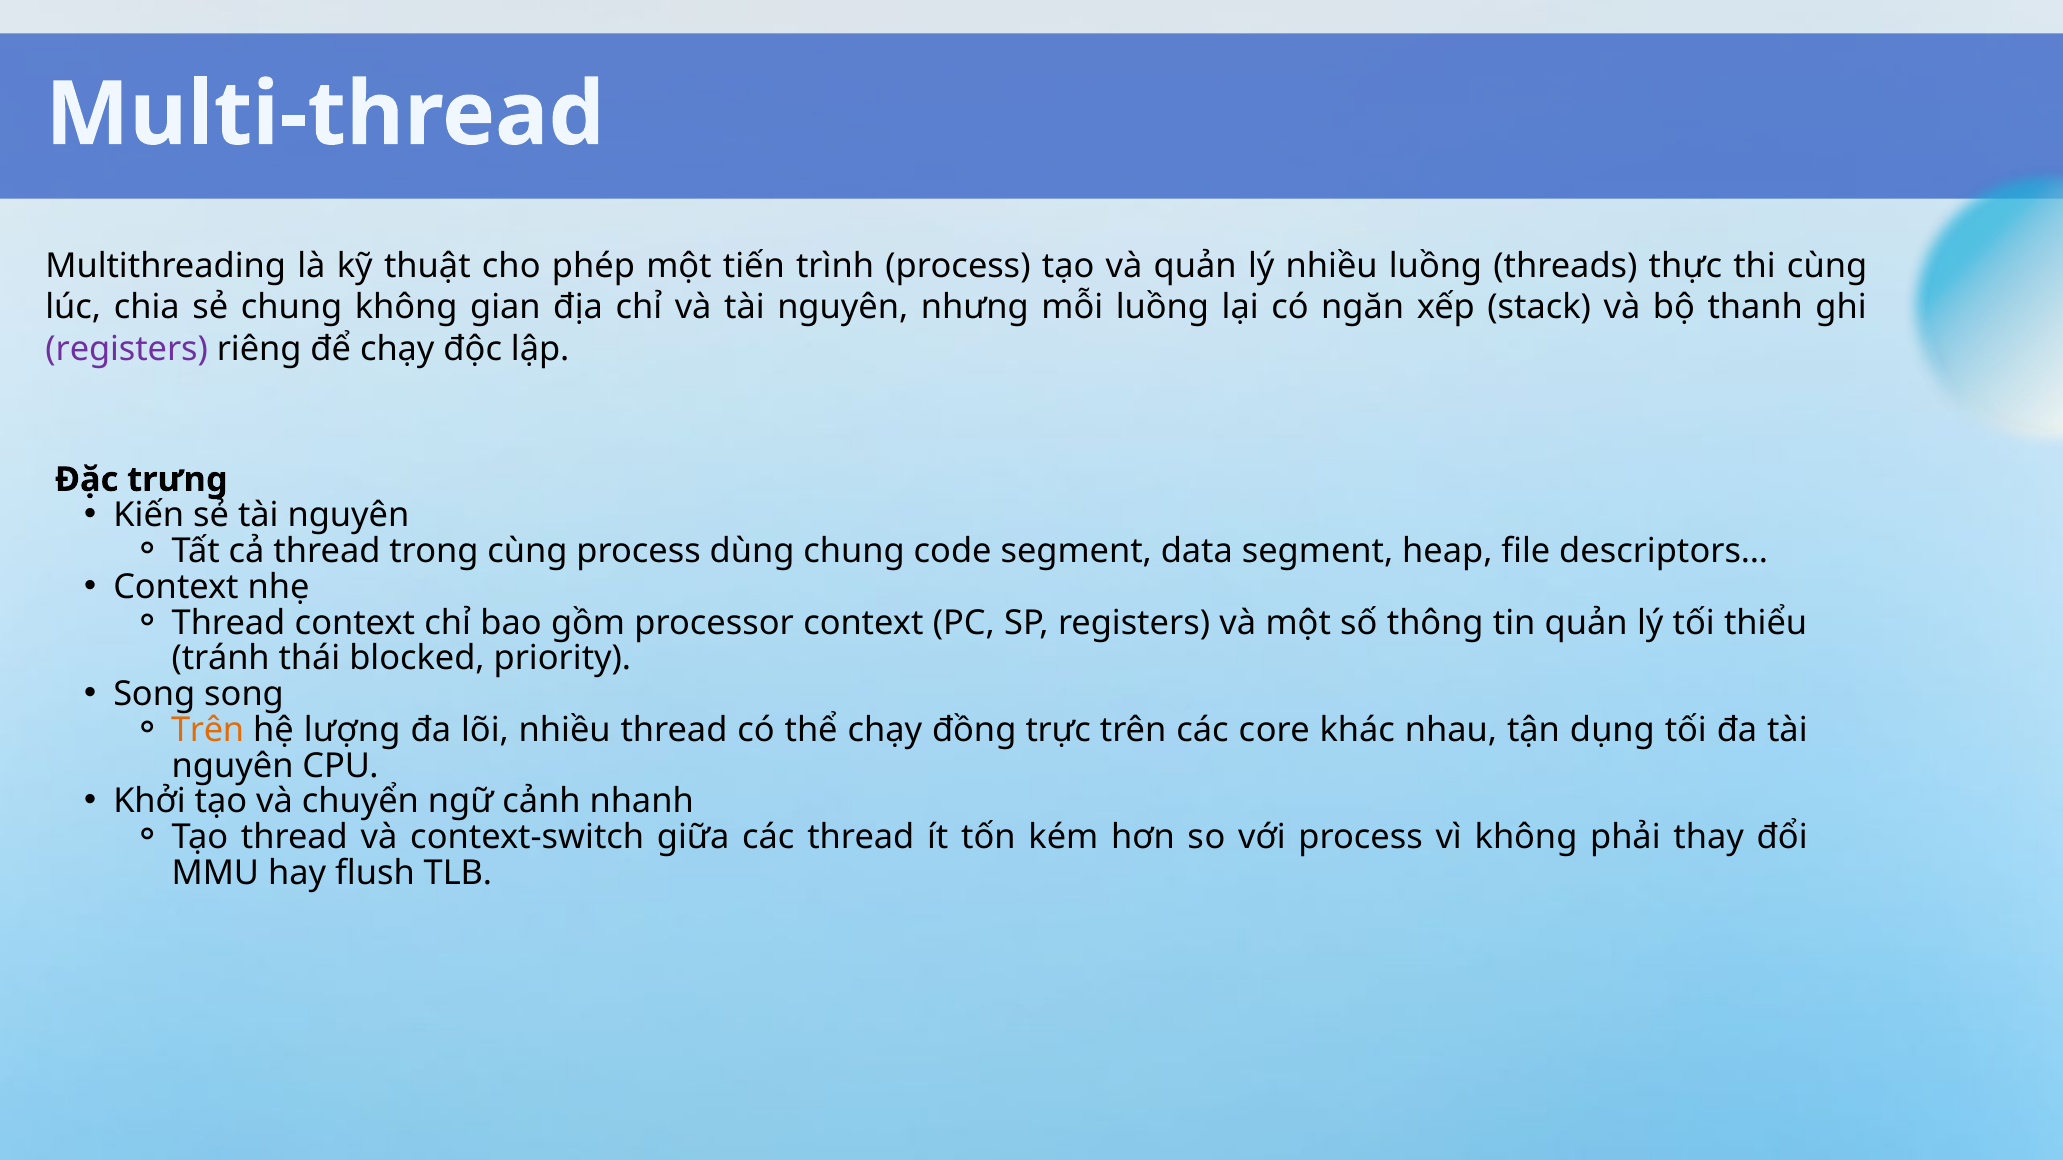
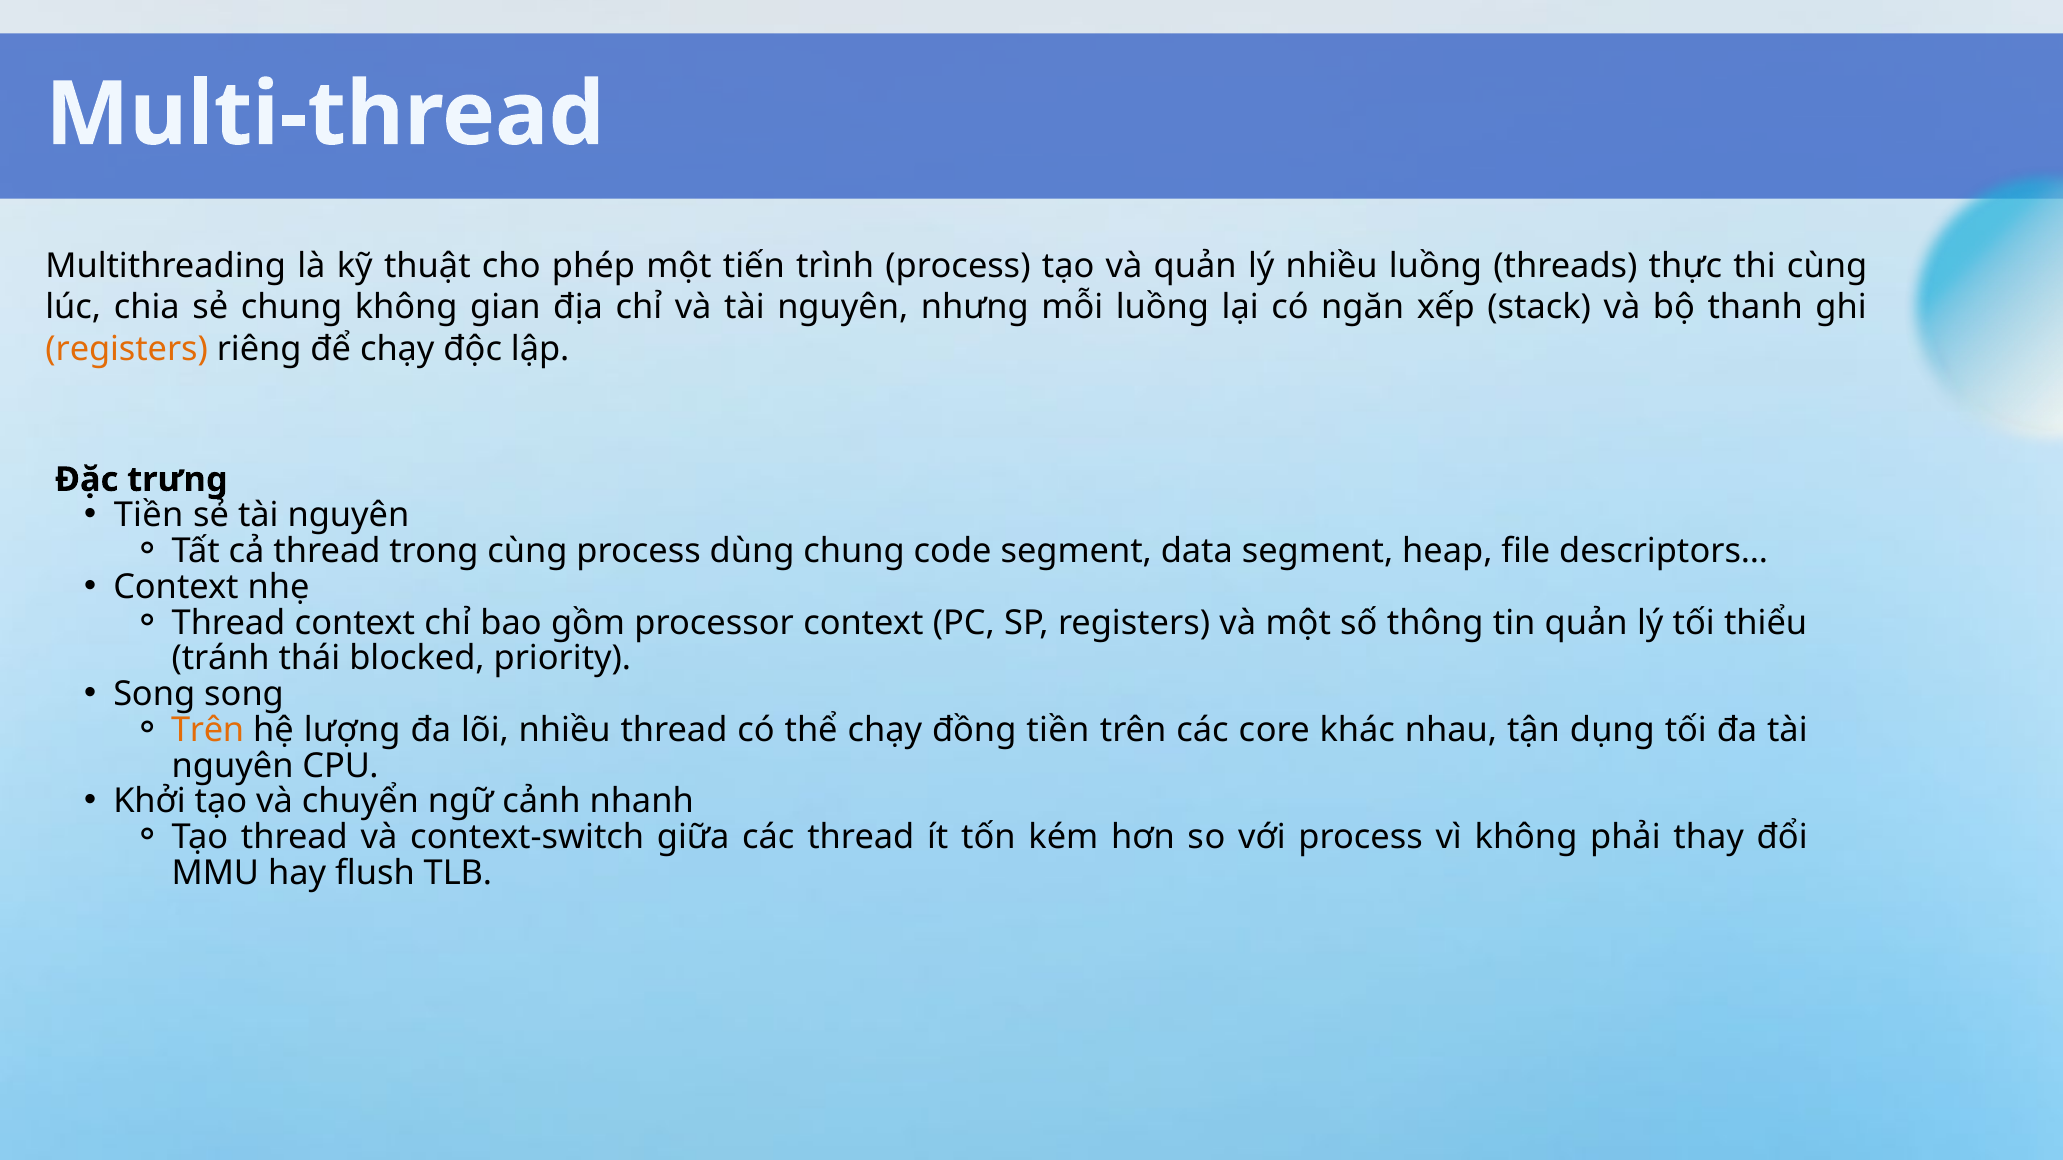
registers at (127, 349) colour: purple -> orange
Kiến at (149, 516): Kiến -> Tiền
đồng trực: trực -> tiền
